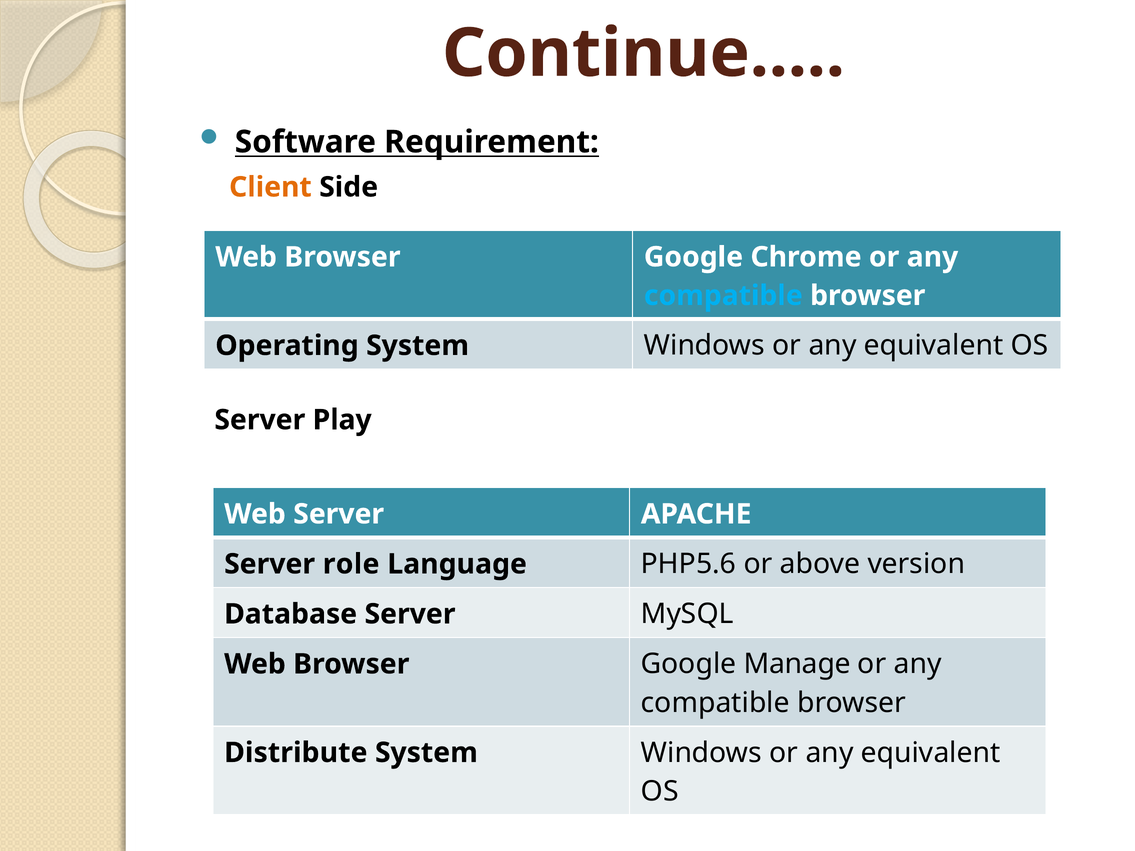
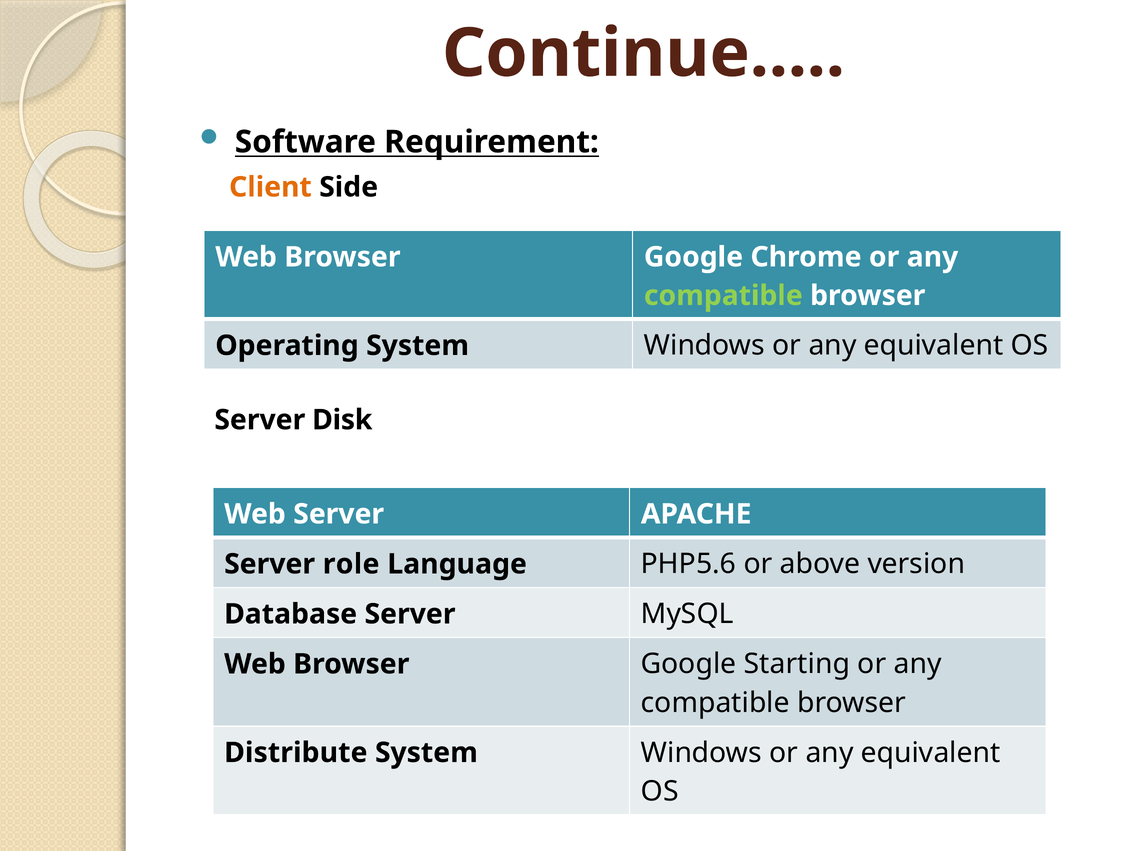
compatible at (723, 296) colour: light blue -> light green
Play: Play -> Disk
Manage: Manage -> Starting
